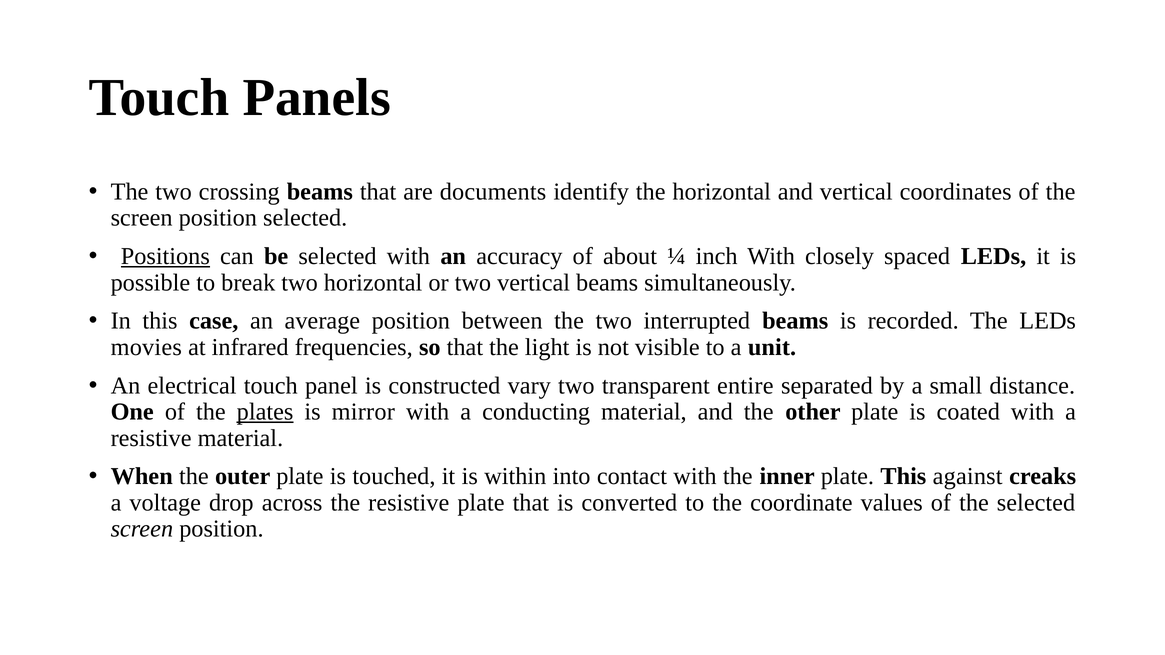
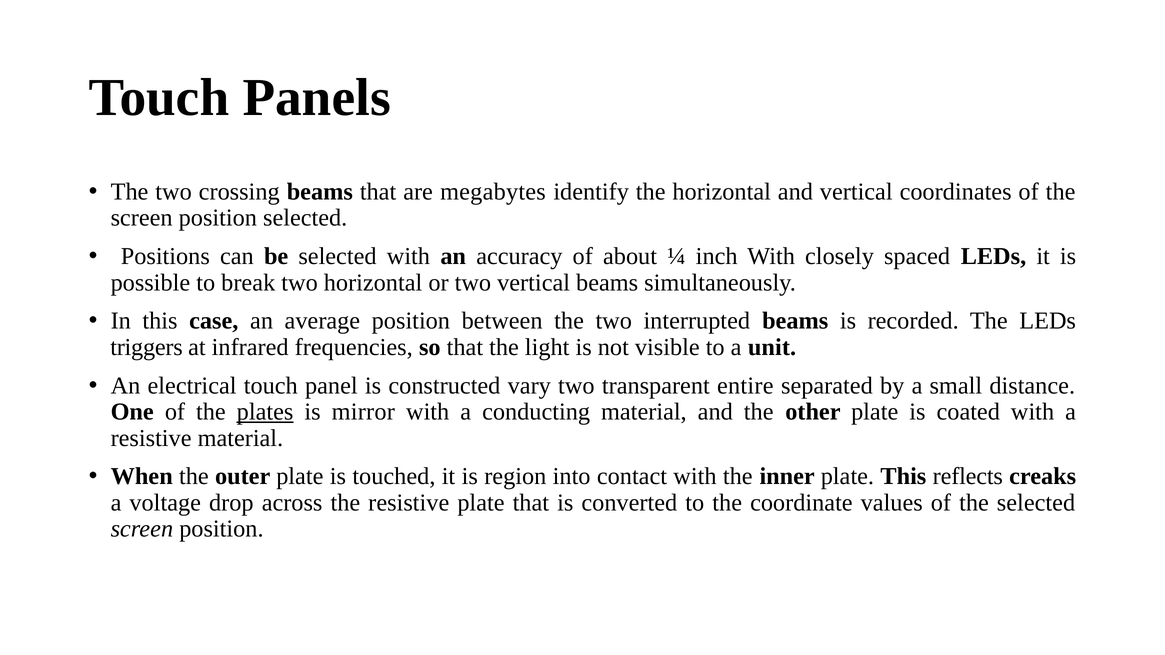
documents: documents -> megabytes
Positions underline: present -> none
movies: movies -> triggers
within: within -> region
against: against -> reflects
